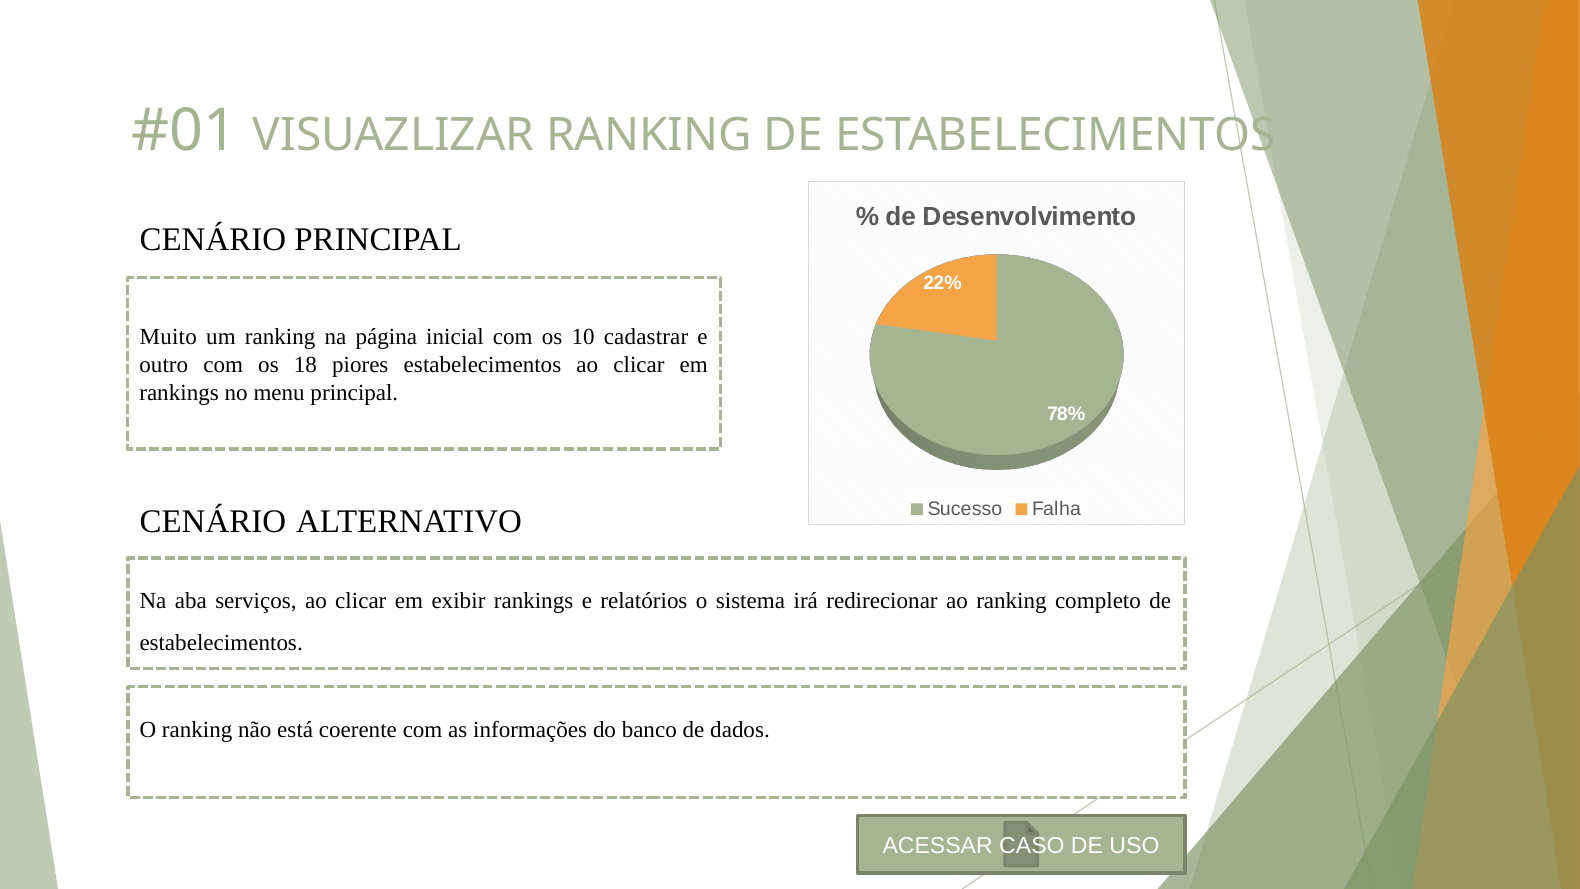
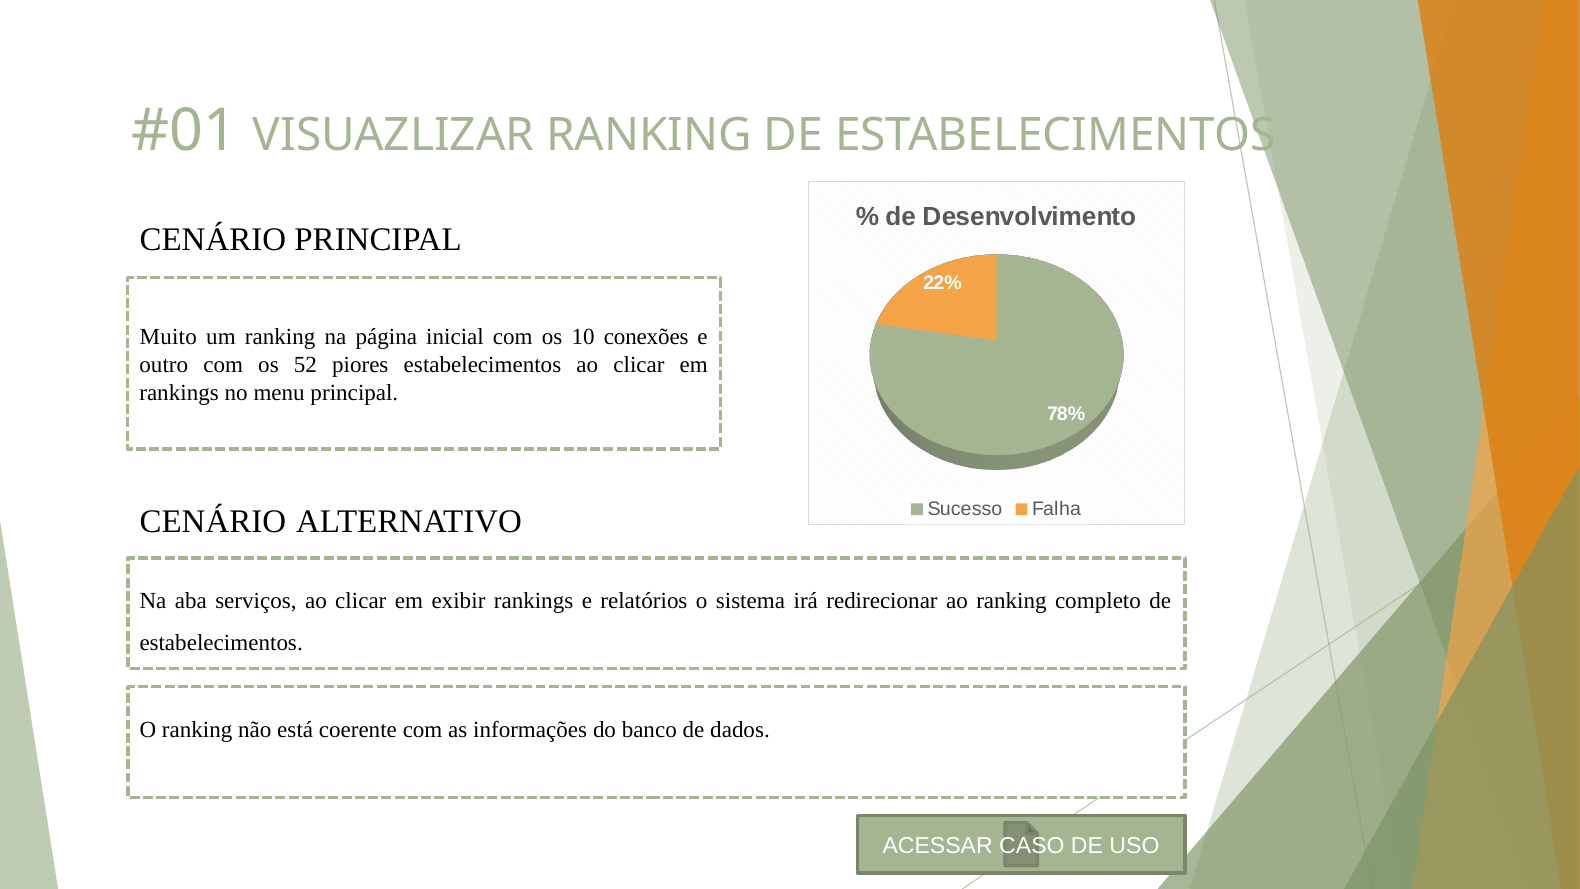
cadastrar: cadastrar -> conexões
18: 18 -> 52
